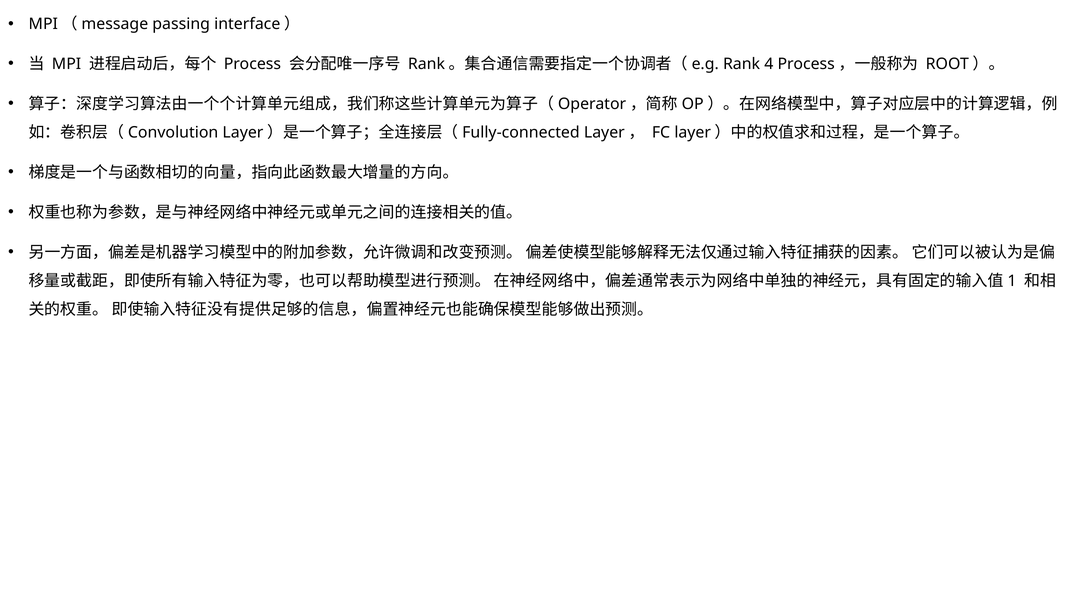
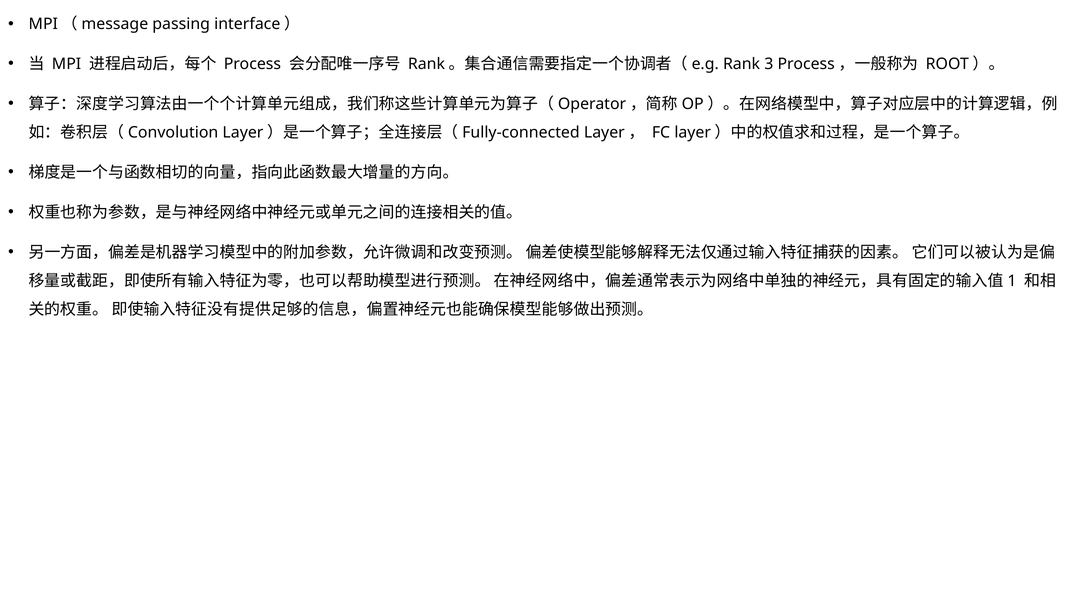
4: 4 -> 3
